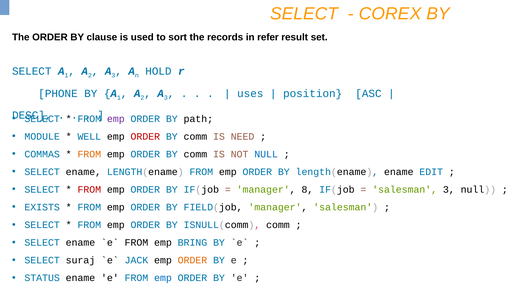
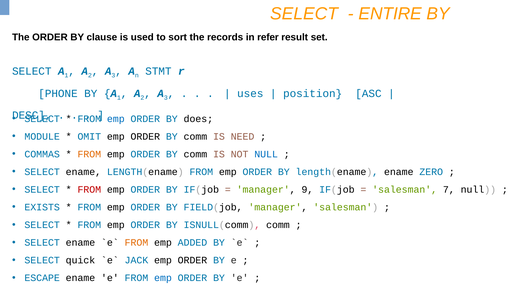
COREX: COREX -> ENTIRE
HOLD: HOLD -> STMT
emp at (116, 119) colour: purple -> blue
path: path -> does
WELL: WELL -> OMIT
ORDER at (145, 136) colour: red -> black
EDIT: EDIT -> ZERO
8: 8 -> 9
salesman 3: 3 -> 7
FROM at (136, 242) colour: black -> orange
BRING: BRING -> ADDED
suraj: suraj -> quick
ORDER at (192, 260) colour: orange -> black
STATUS: STATUS -> ESCAPE
